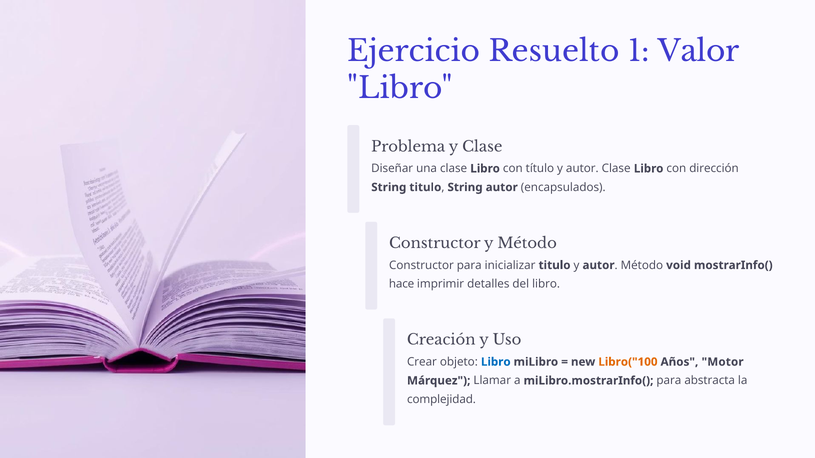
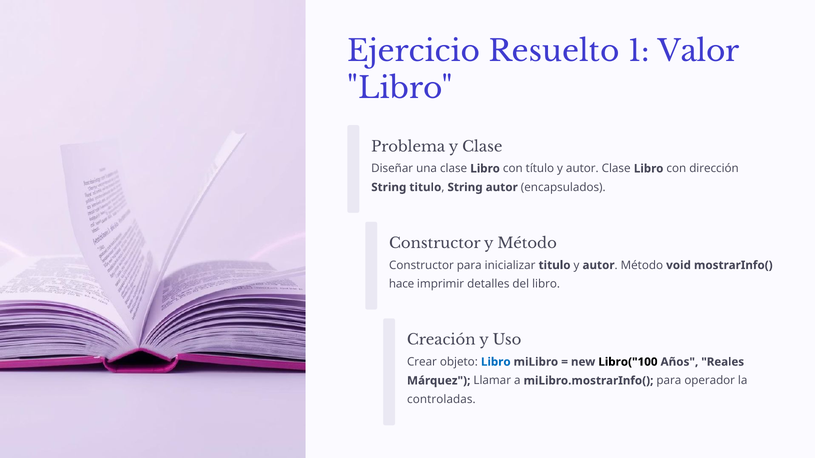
Libro("100 colour: orange -> black
Motor: Motor -> Reales
abstracta: abstracta -> operador
complejidad: complejidad -> controladas
